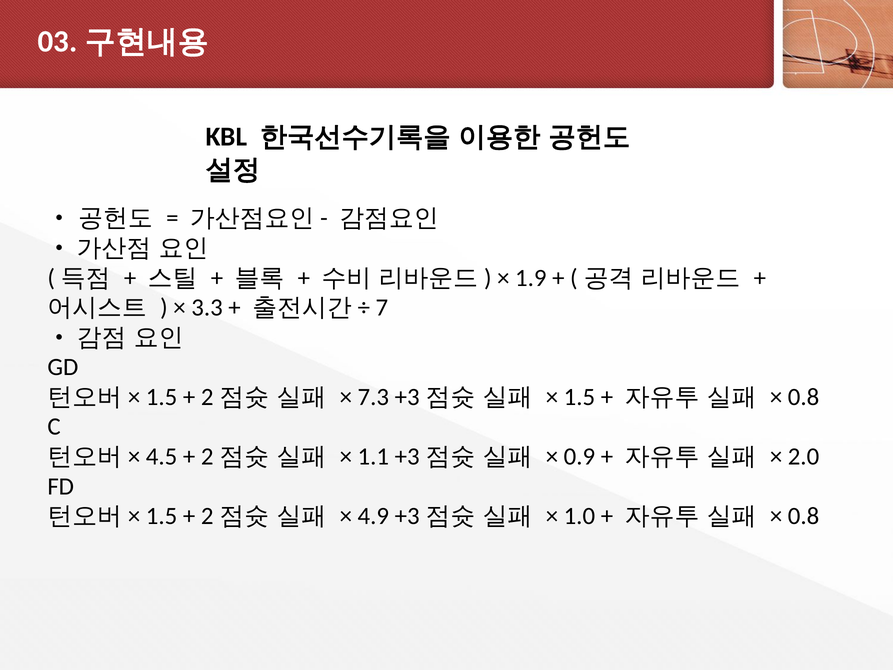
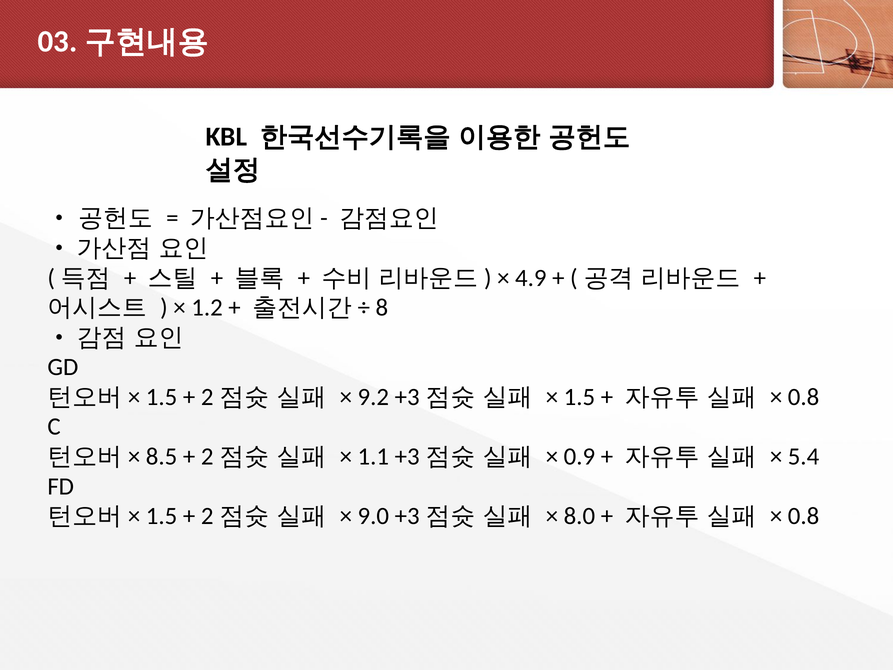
1.9: 1.9 -> 4.9
3.3: 3.3 -> 1.2
7: 7 -> 8
7.3: 7.3 -> 9.2
4.5: 4.5 -> 8.5
2.0: 2.0 -> 5.4
4.9: 4.9 -> 9.0
1.0: 1.0 -> 8.0
